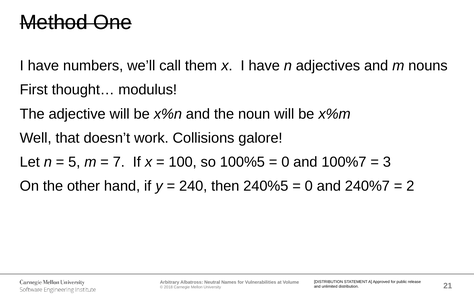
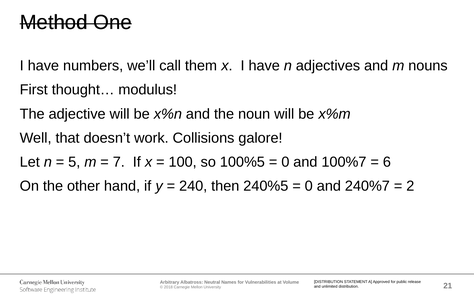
3: 3 -> 6
